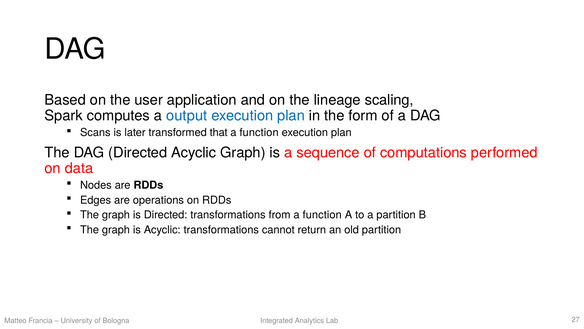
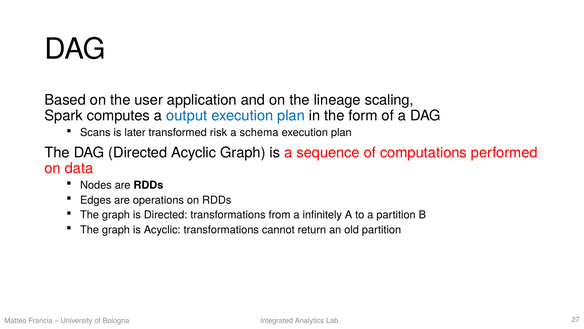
that: that -> risk
function at (259, 132): function -> schema
from a function: function -> infinitely
